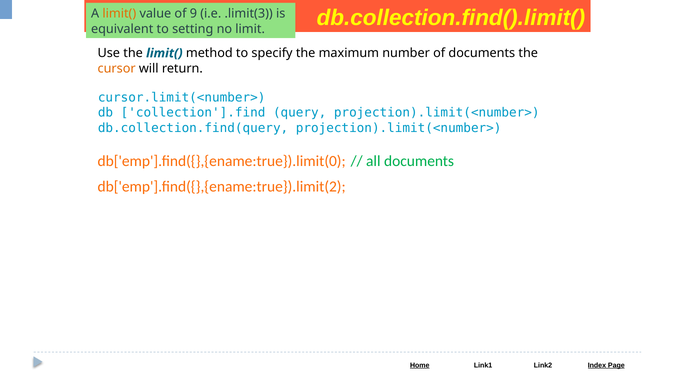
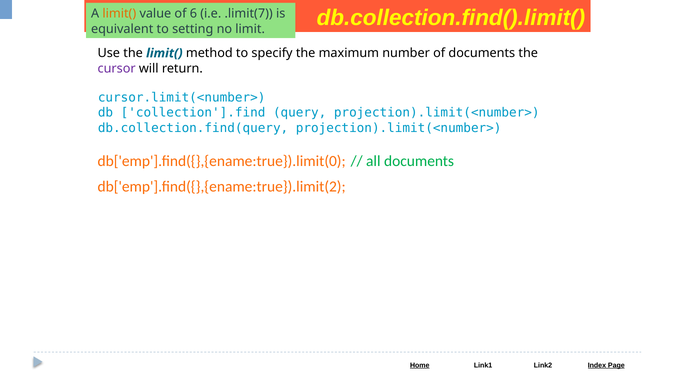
9: 9 -> 6
.limit(3: .limit(3 -> .limit(7
cursor colour: orange -> purple
